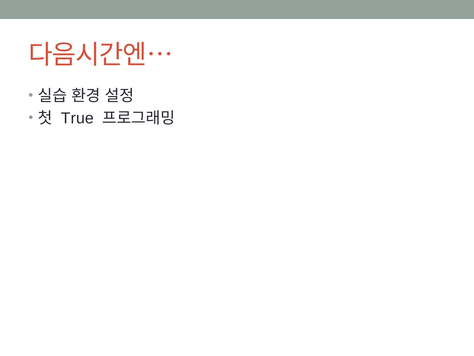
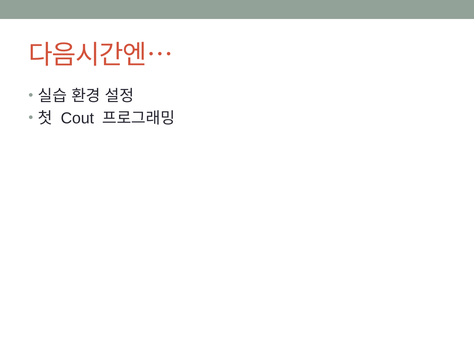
True: True -> Cout
